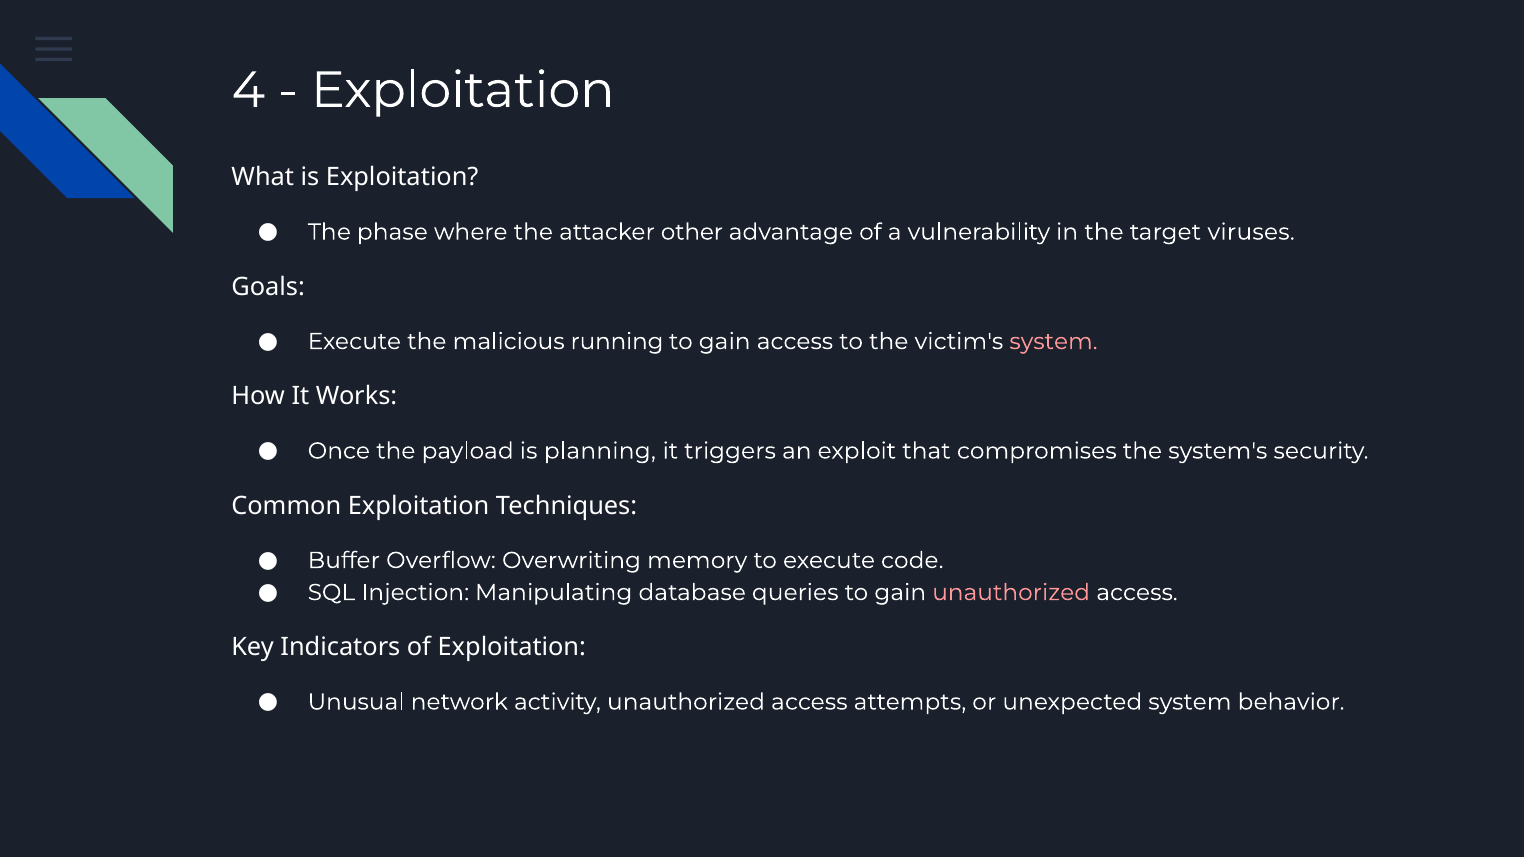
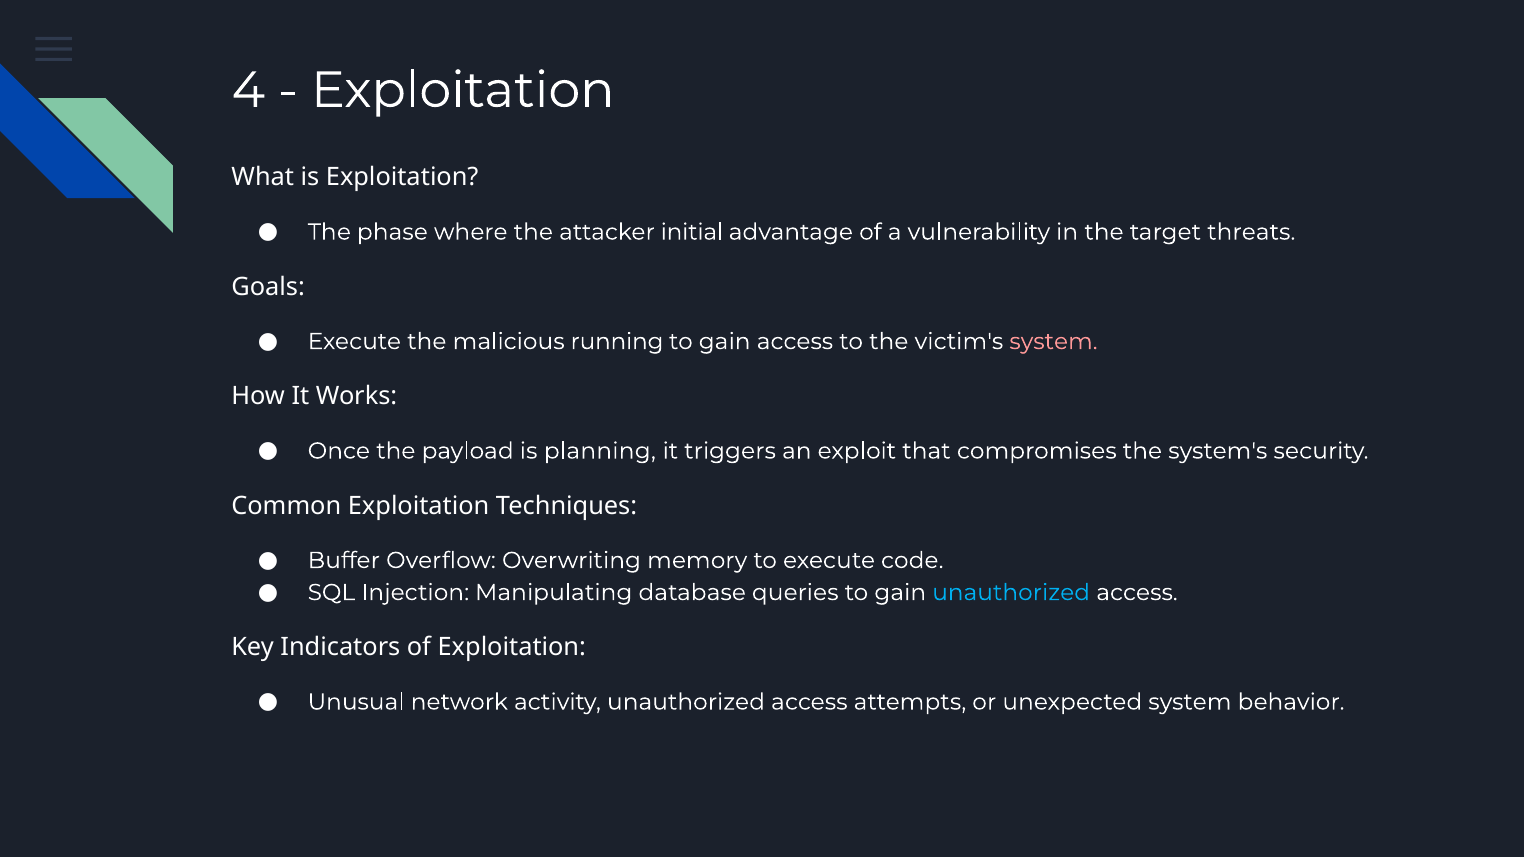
other: other -> initial
viruses: viruses -> threats
unauthorized at (1011, 593) colour: pink -> light blue
